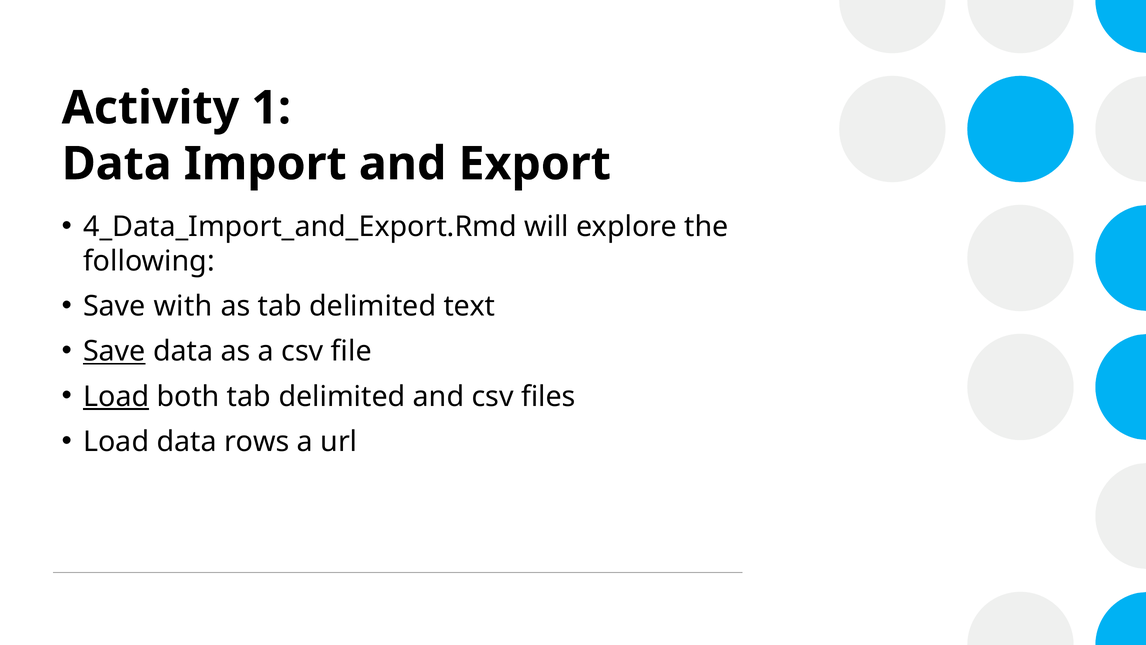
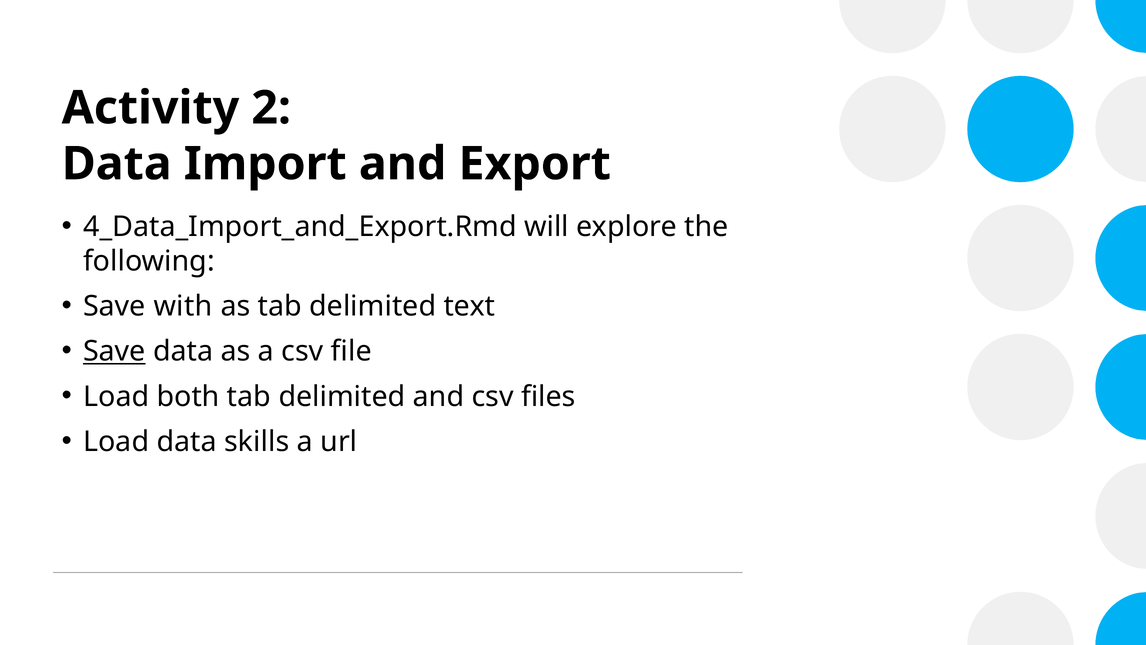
1: 1 -> 2
Load at (116, 396) underline: present -> none
rows: rows -> skills
